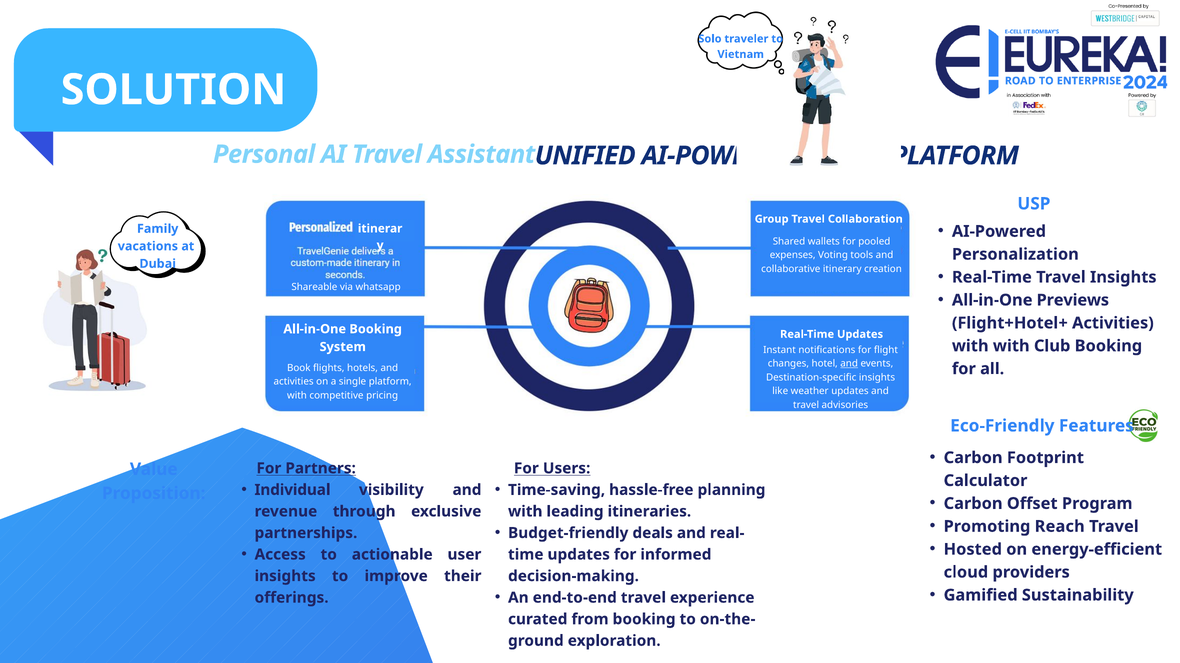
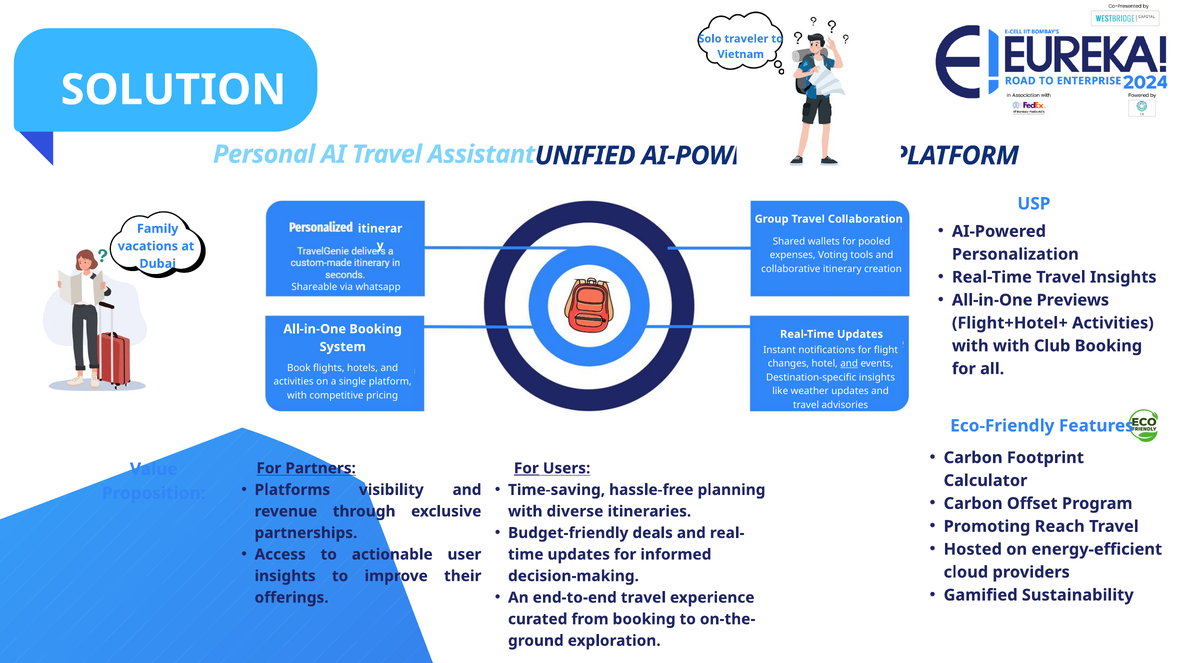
For at (526, 469) underline: none -> present
Individual: Individual -> Platforms
leading: leading -> diverse
